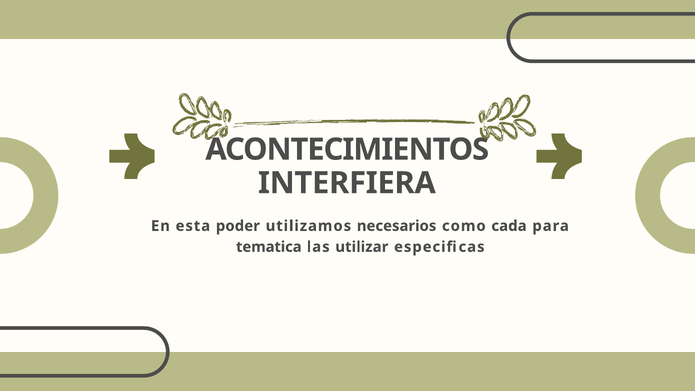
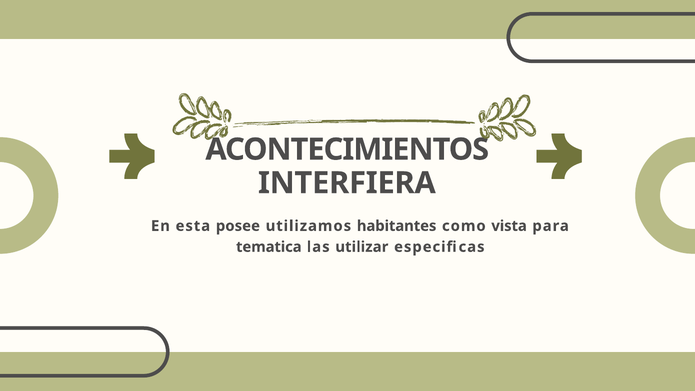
poder: poder -> posee
necesarios: necesarios -> habitantes
cada: cada -> vista
